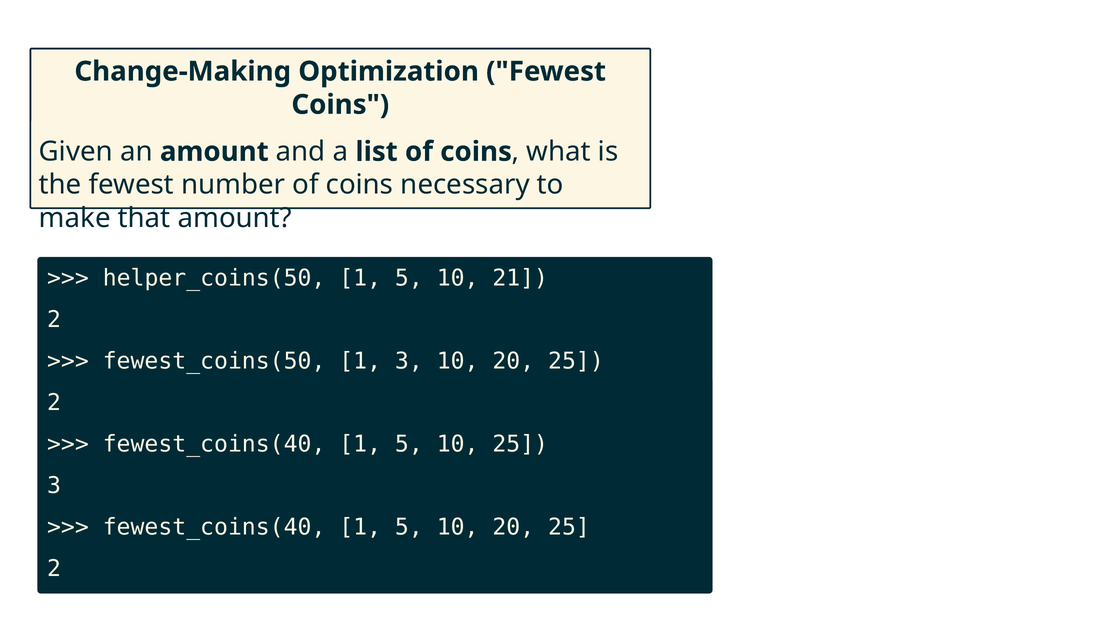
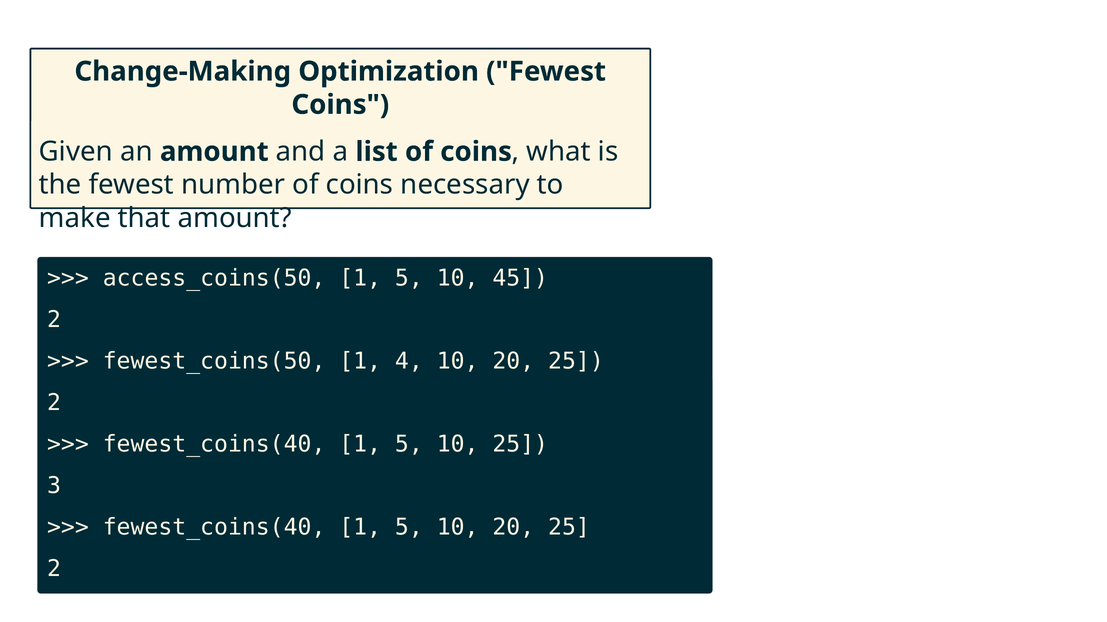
helper_coins(50: helper_coins(50 -> access_coins(50
21: 21 -> 45
1 3: 3 -> 4
